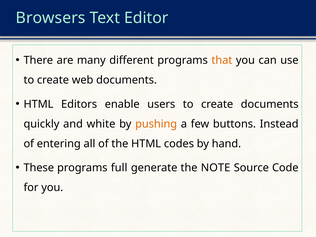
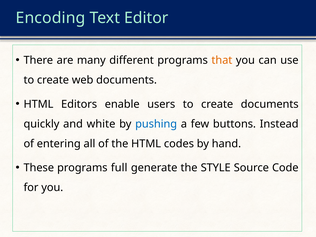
Browsers: Browsers -> Encoding
pushing colour: orange -> blue
NOTE: NOTE -> STYLE
